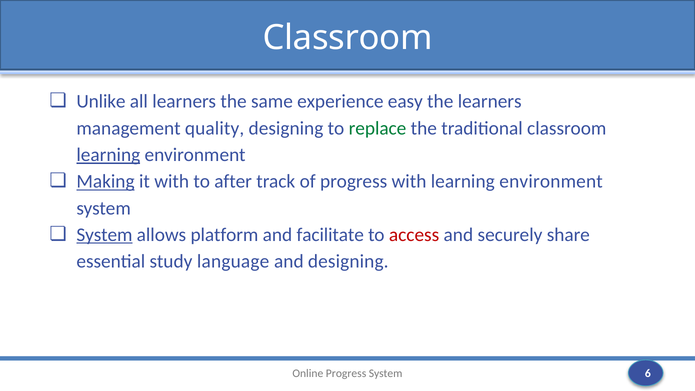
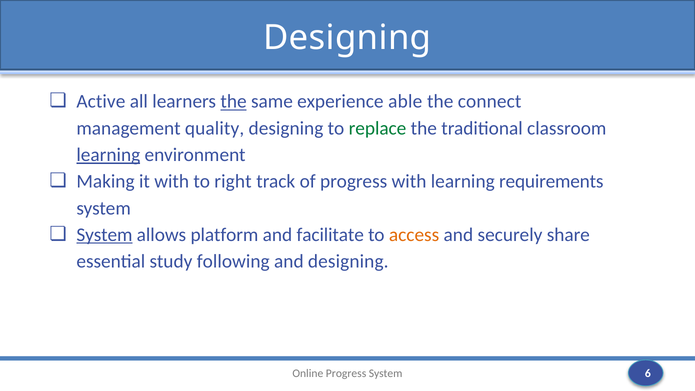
Classroom at (348, 38): Classroom -> Designing
Unlike: Unlike -> Active
the at (234, 102) underline: none -> present
easy: easy -> able
the learners: learners -> connect
Making underline: present -> none
after: after -> right
with learning environment: environment -> requirements
access colour: red -> orange
language: language -> following
